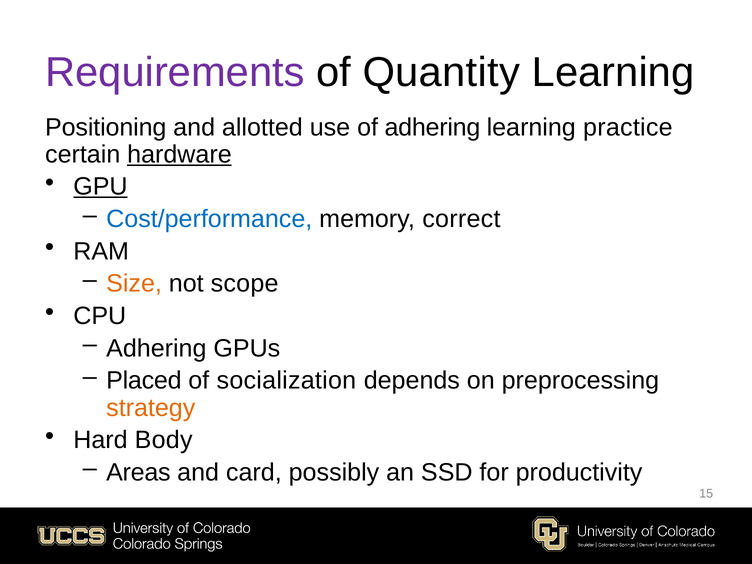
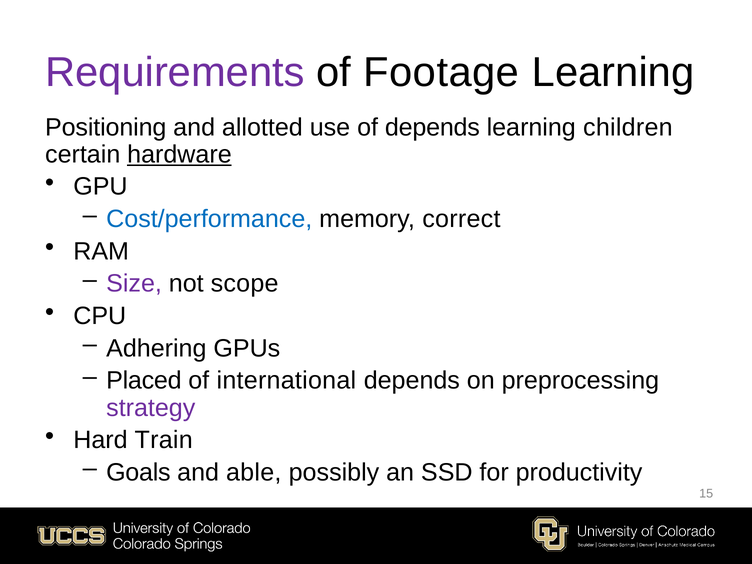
Quantity: Quantity -> Footage
of adhering: adhering -> depends
practice: practice -> children
GPU underline: present -> none
Size colour: orange -> purple
socialization: socialization -> international
strategy colour: orange -> purple
Body: Body -> Train
Areas: Areas -> Goals
card: card -> able
